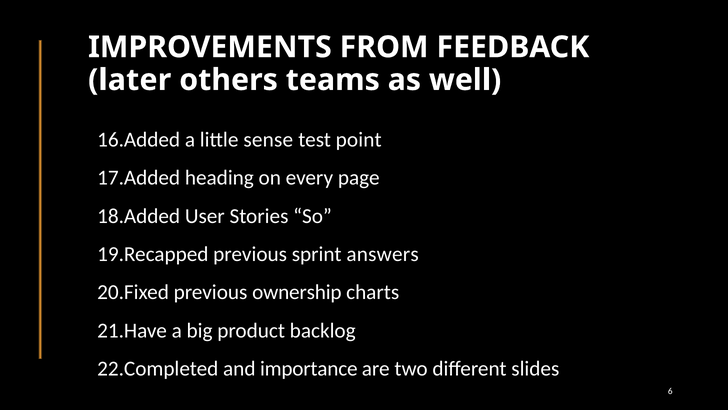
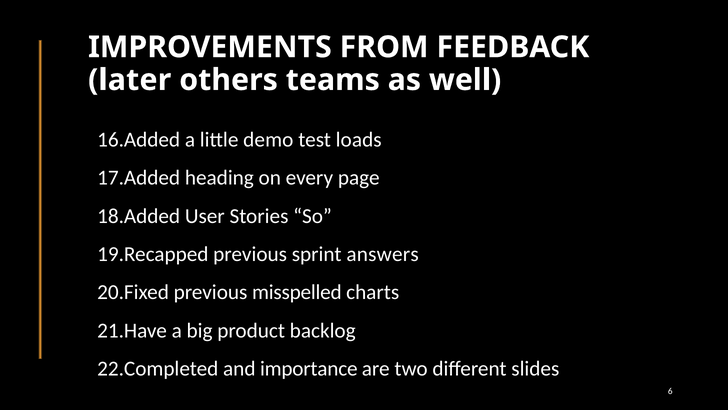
sense: sense -> demo
point: point -> loads
ownership: ownership -> misspelled
